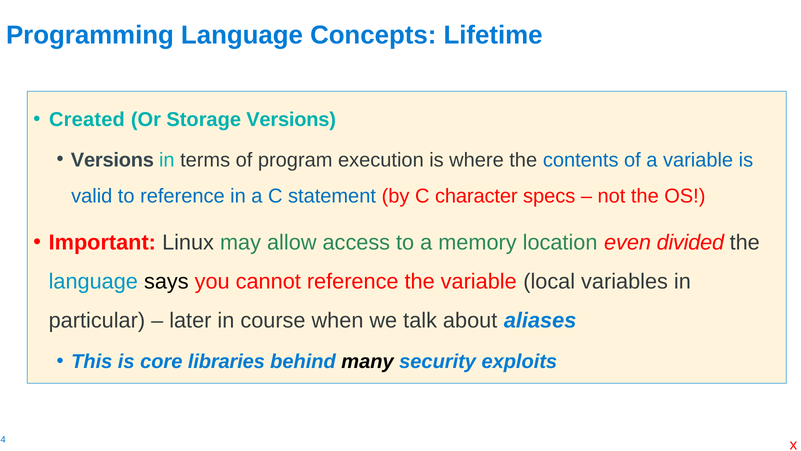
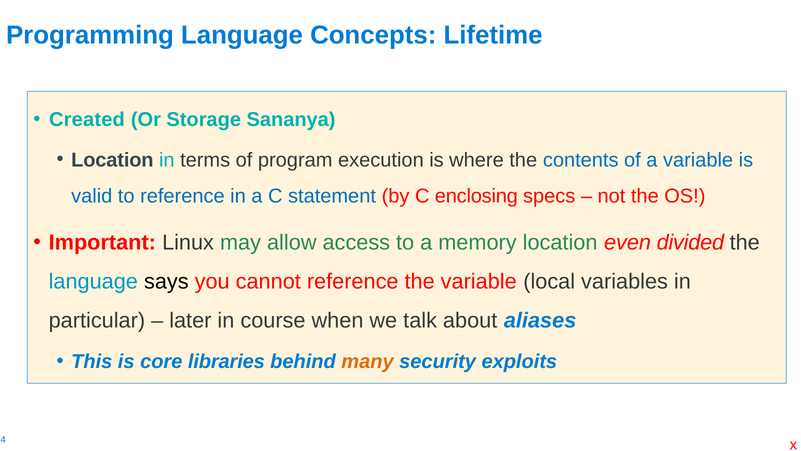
Storage Versions: Versions -> Sananya
Versions at (112, 160): Versions -> Location
character: character -> enclosing
many colour: black -> orange
